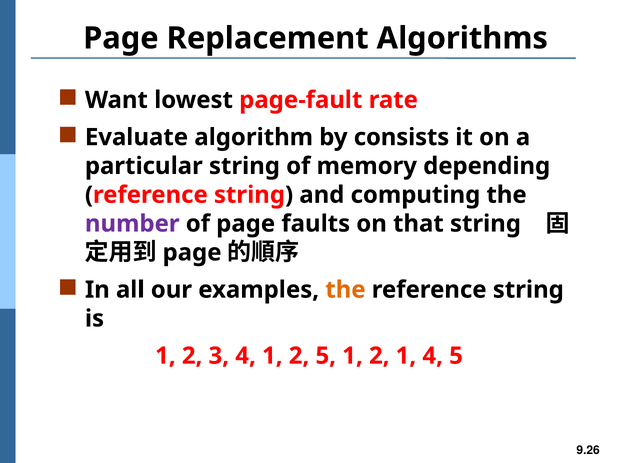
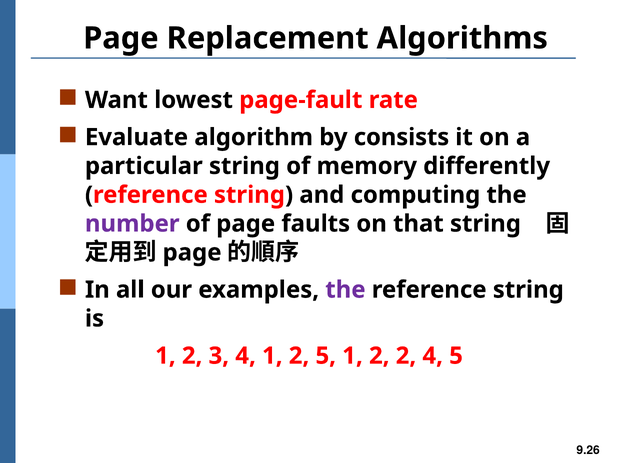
depending: depending -> differently
the at (345, 290) colour: orange -> purple
2 1: 1 -> 2
